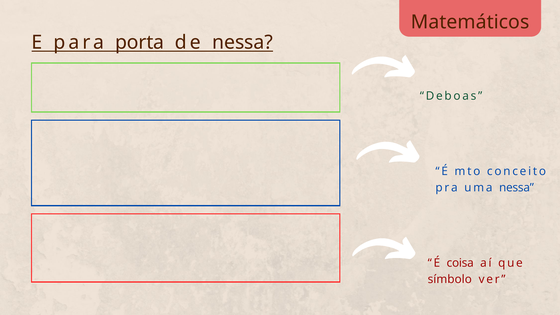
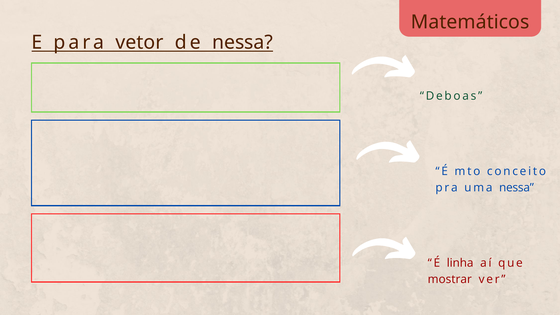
porta: porta -> vetor
coisa: coisa -> linha
símbolo: símbolo -> mostrar
